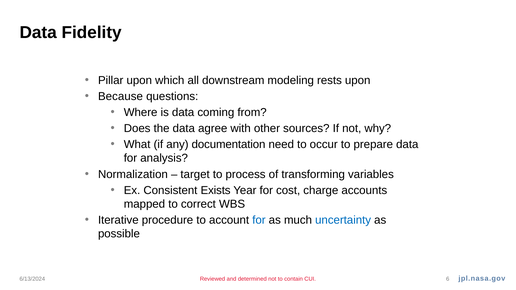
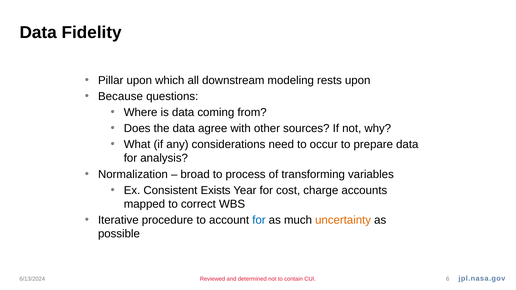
documentation: documentation -> considerations
target: target -> broad
uncertainty colour: blue -> orange
